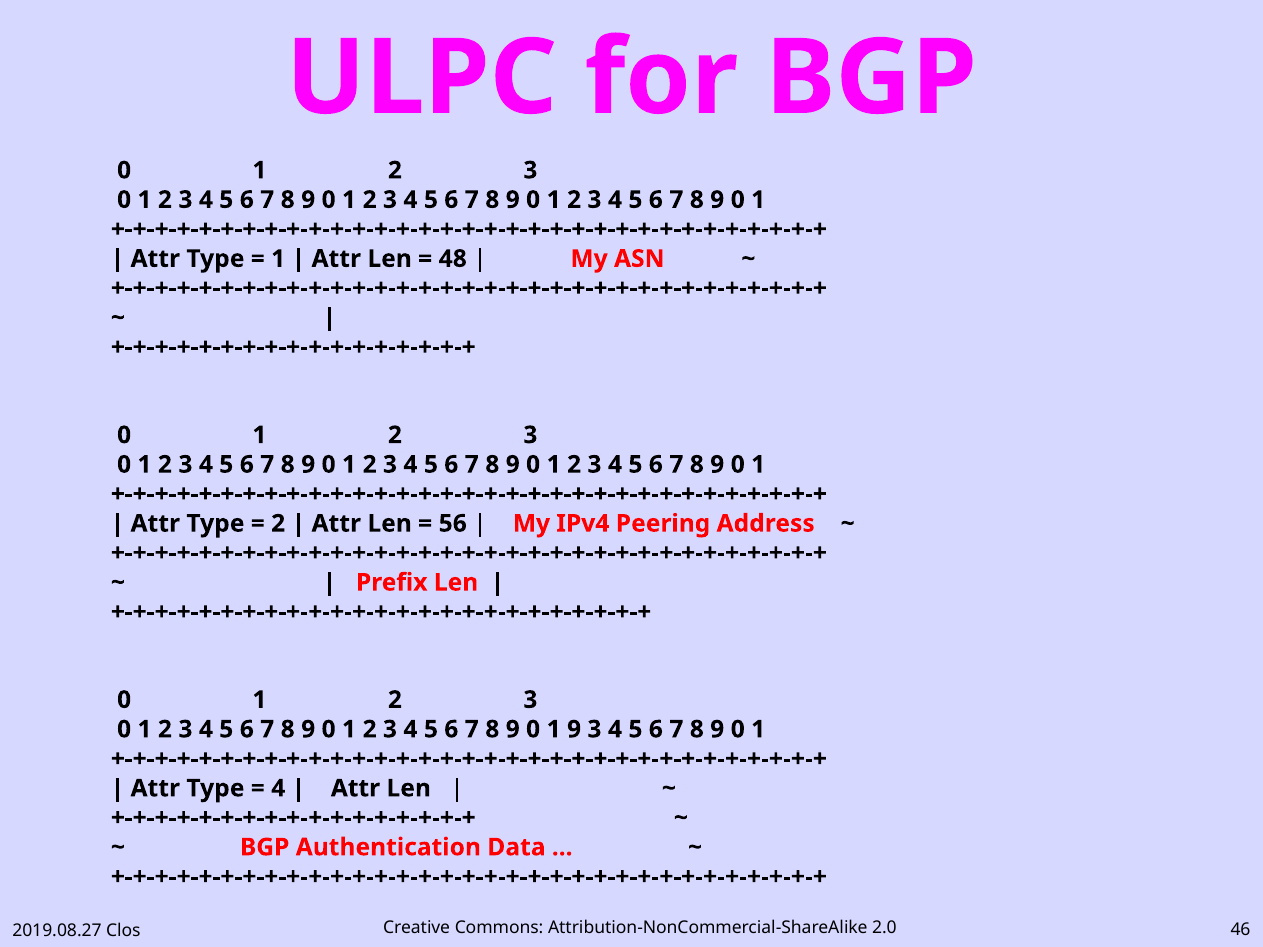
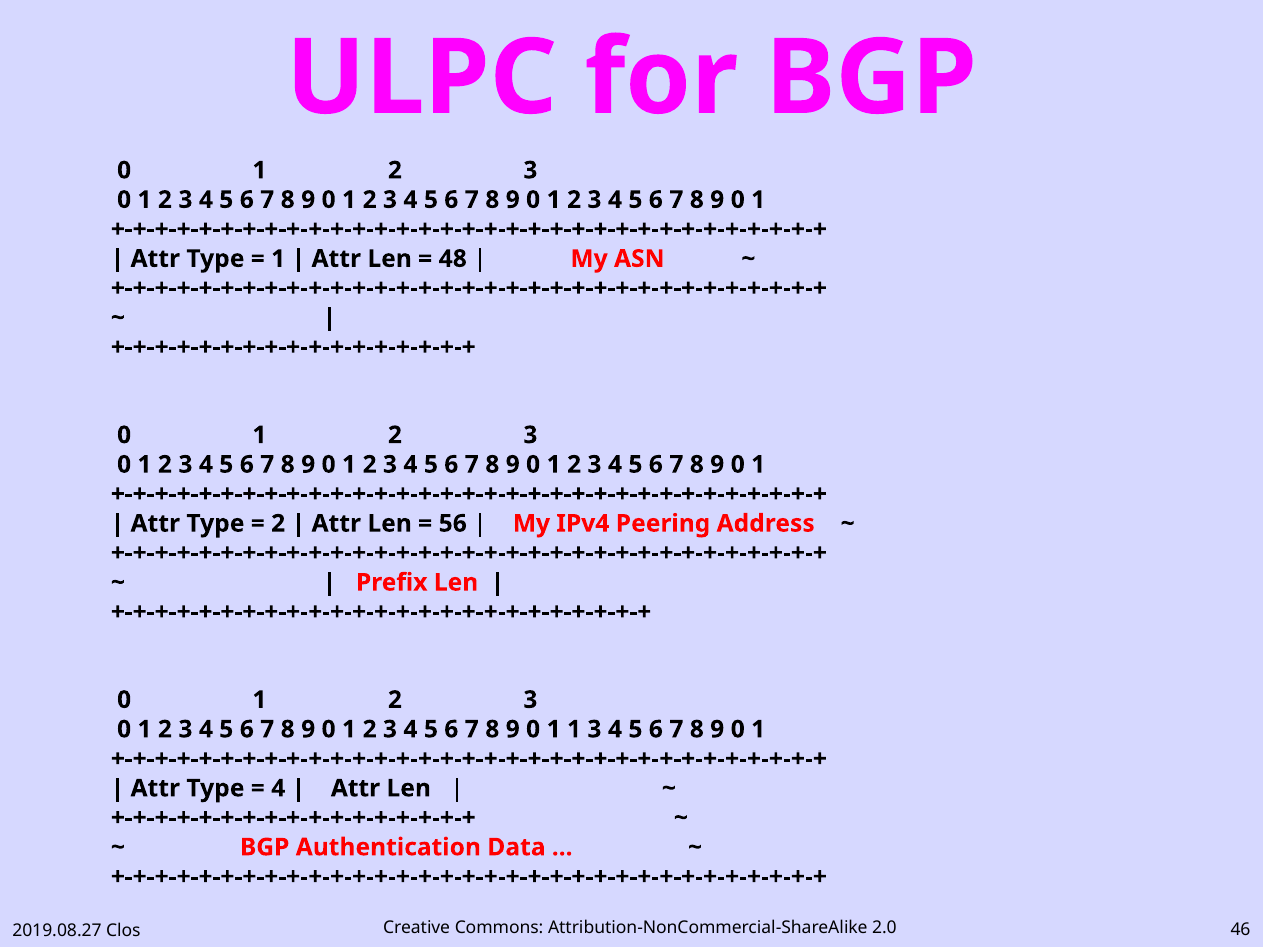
1 9: 9 -> 1
